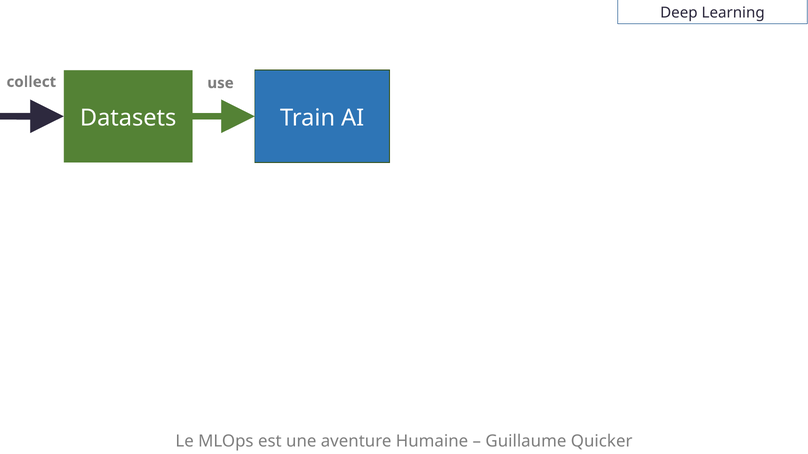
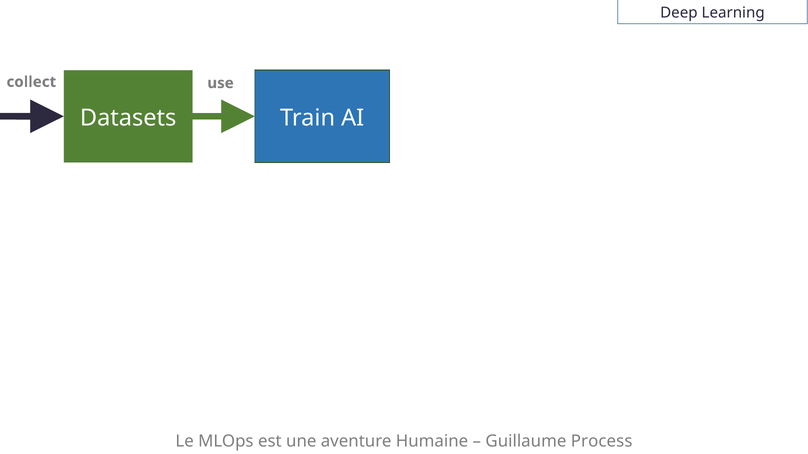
Quicker: Quicker -> Process
